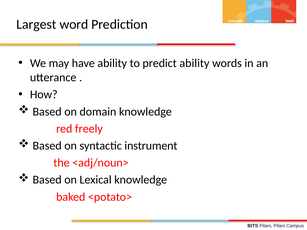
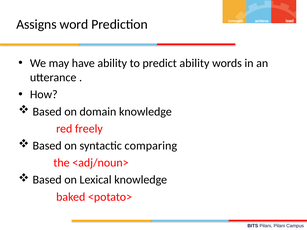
Largest: Largest -> Assigns
instrument: instrument -> comparing
